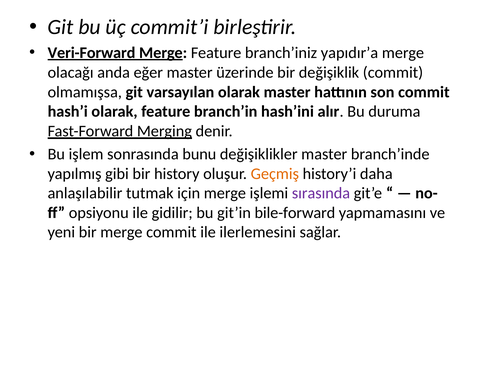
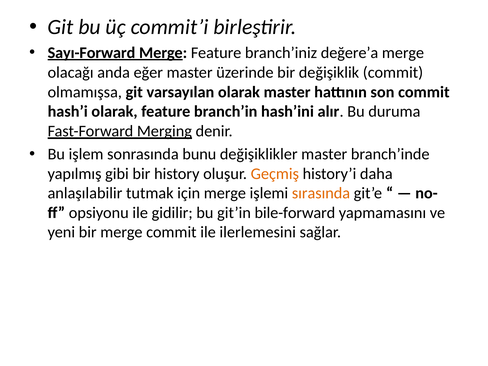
Veri-Forward: Veri-Forward -> Sayı-Forward
yapıdır’a: yapıdır’a -> değere’a
sırasında colour: purple -> orange
